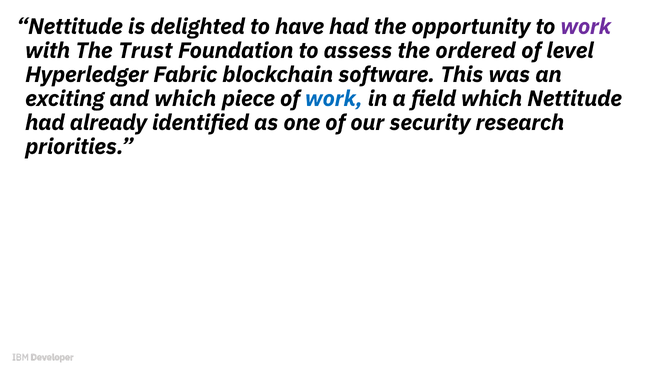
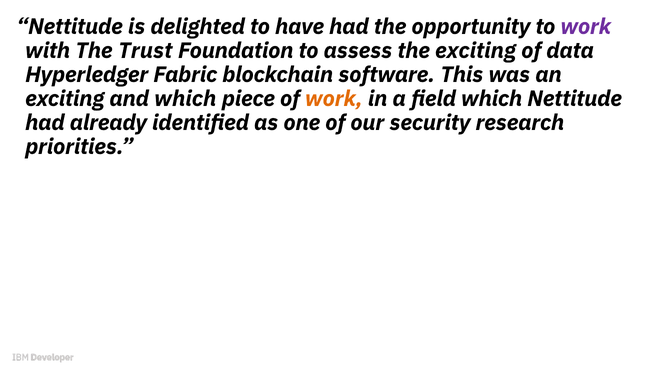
the ordered: ordered -> exciting
level: level -> data
work at (334, 99) colour: blue -> orange
